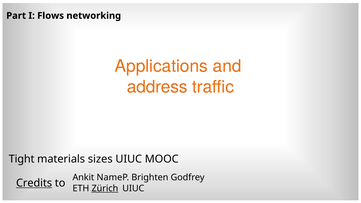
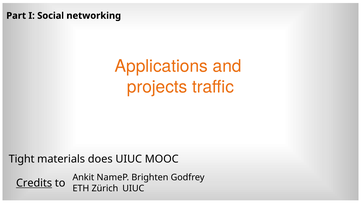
Flows: Flows -> Social
address: address -> projects
sizes: sizes -> does
Zürich underline: present -> none
